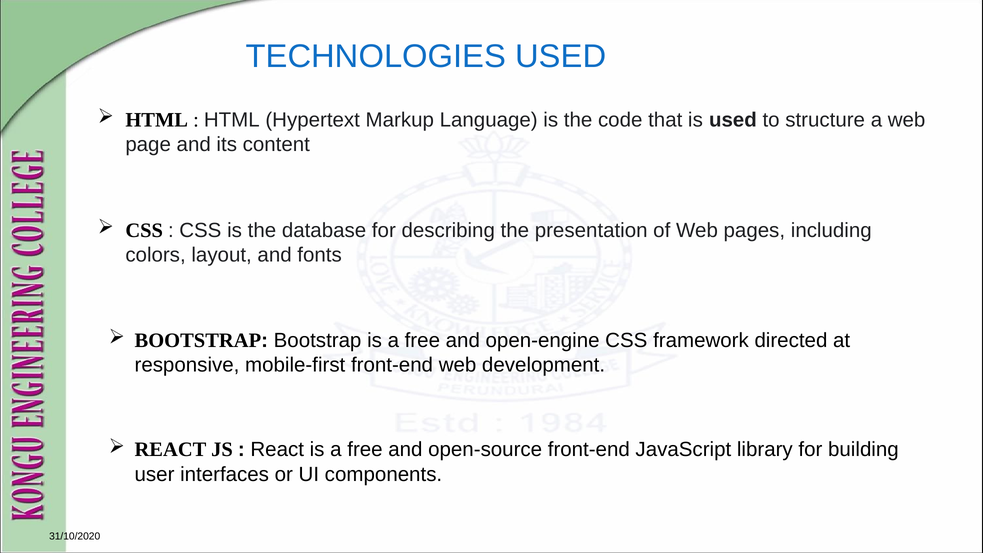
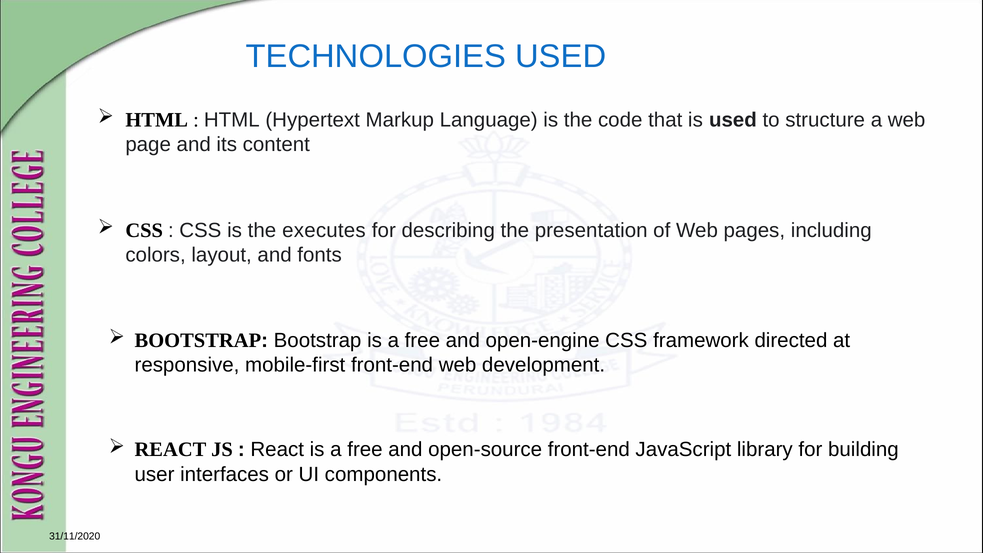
database: database -> executes
31/10/2020: 31/10/2020 -> 31/11/2020
